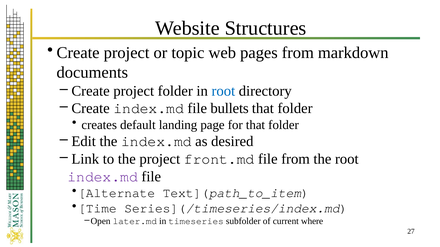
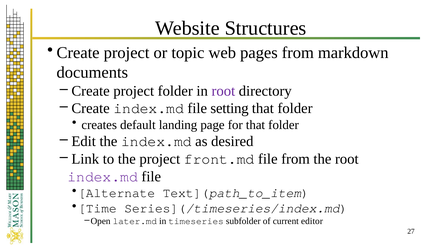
root at (223, 91) colour: blue -> purple
bullets: bullets -> setting
where: where -> editor
